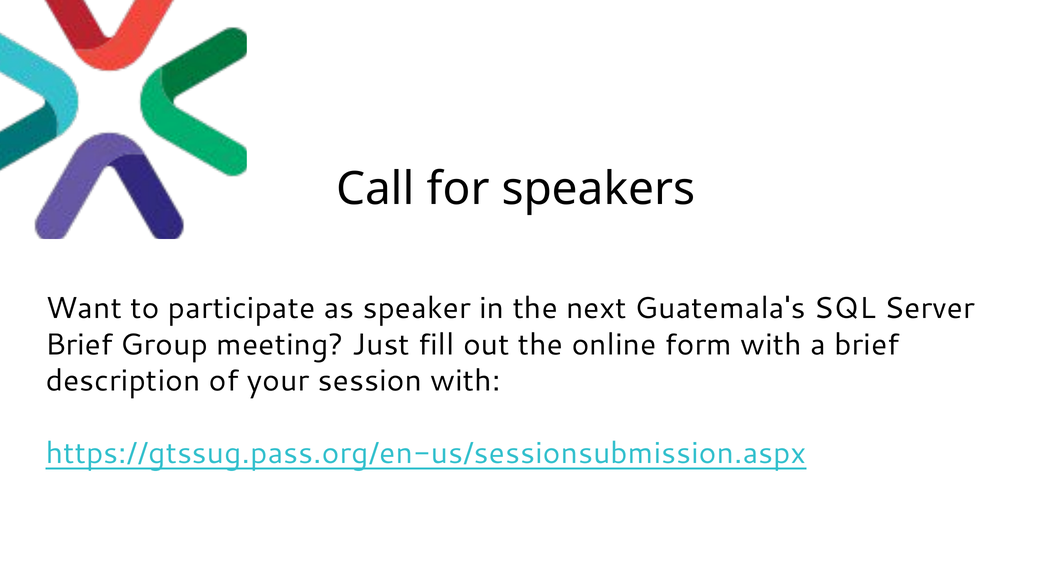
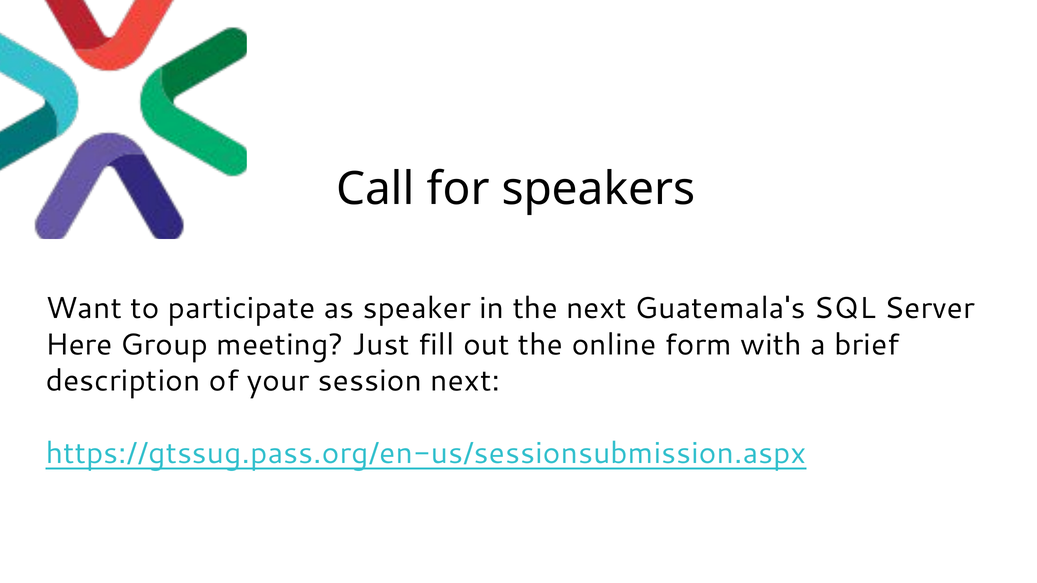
Brief at (79, 345): Brief -> Here
session with: with -> next
